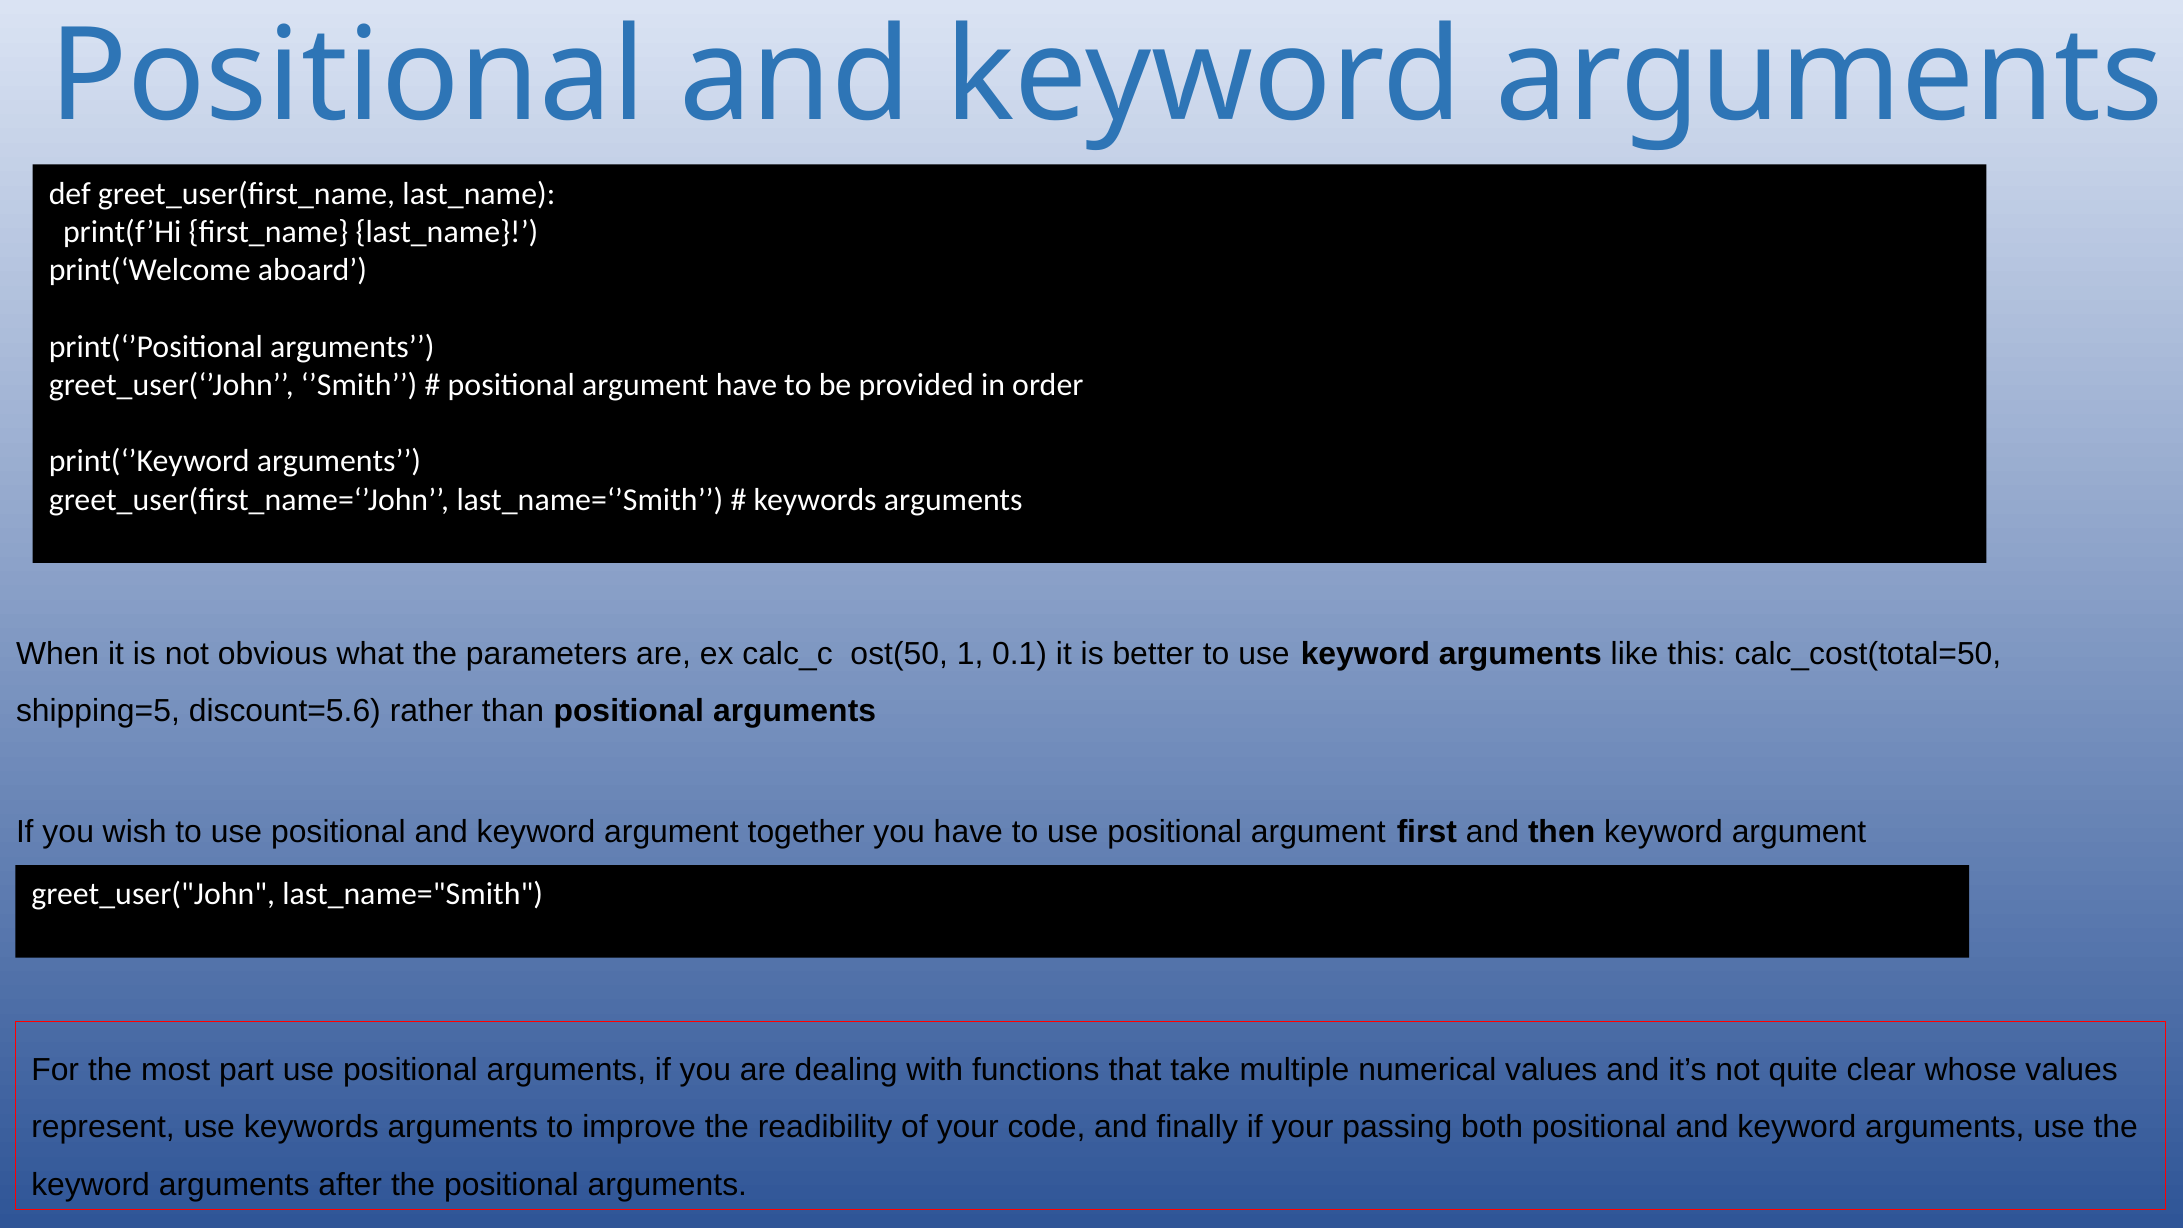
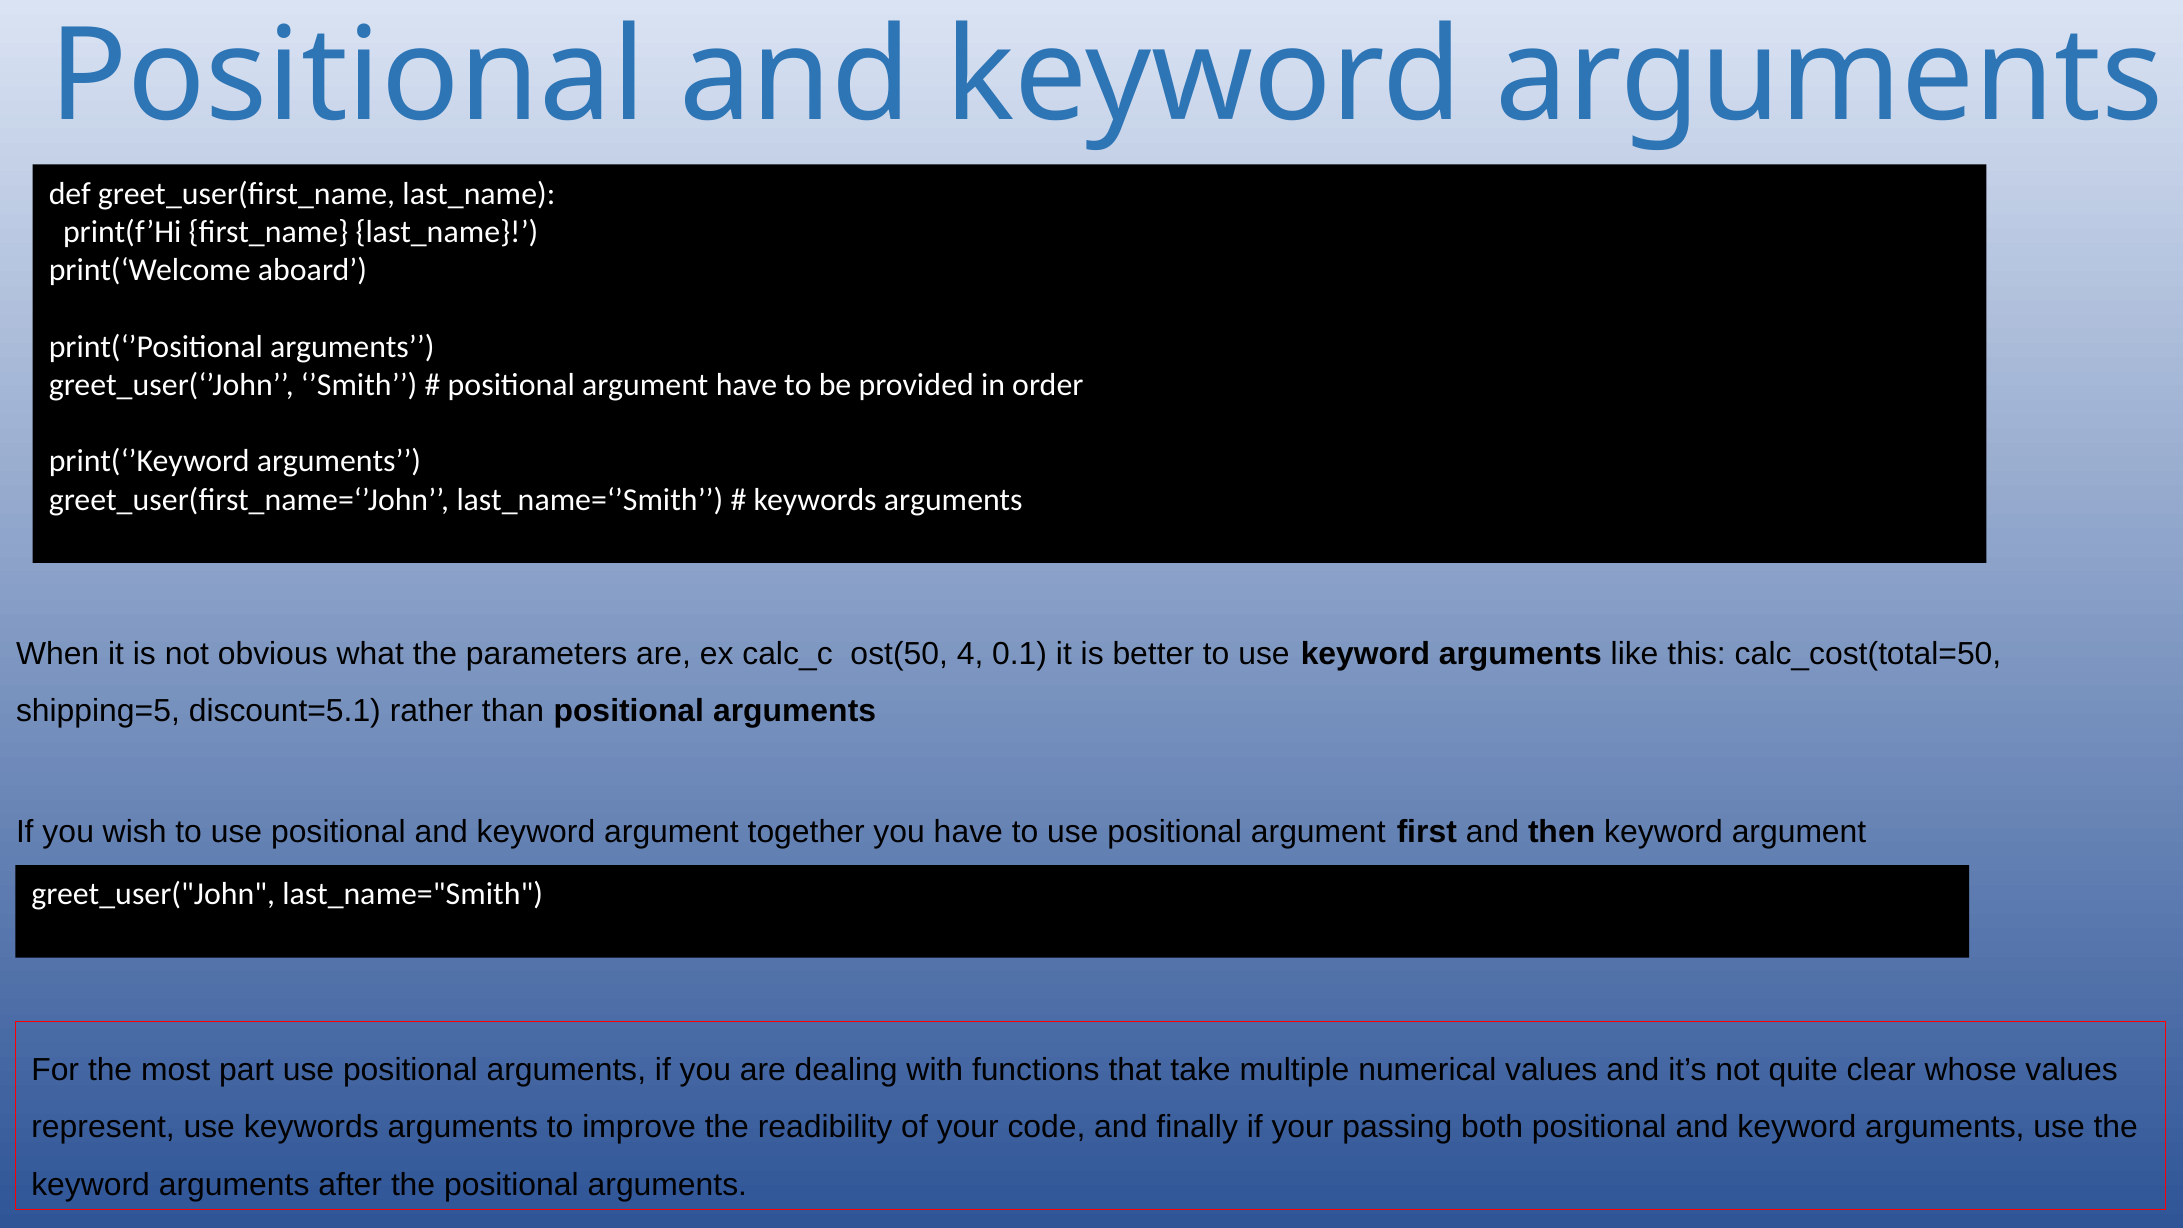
1: 1 -> 4
discount=5.6: discount=5.6 -> discount=5.1
